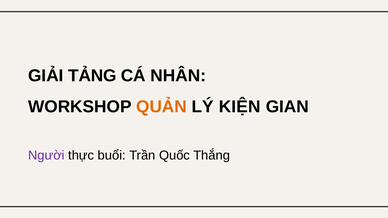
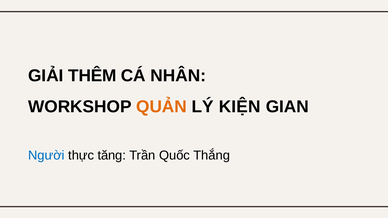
TẢNG: TẢNG -> THÊM
Người colour: purple -> blue
buổi: buổi -> tăng
